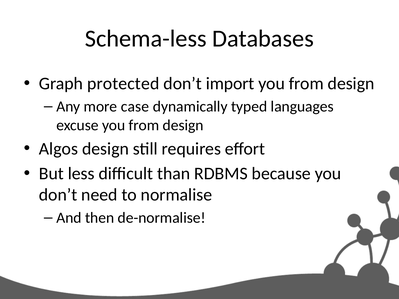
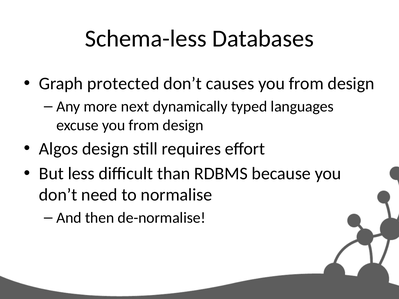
import: import -> causes
case: case -> next
